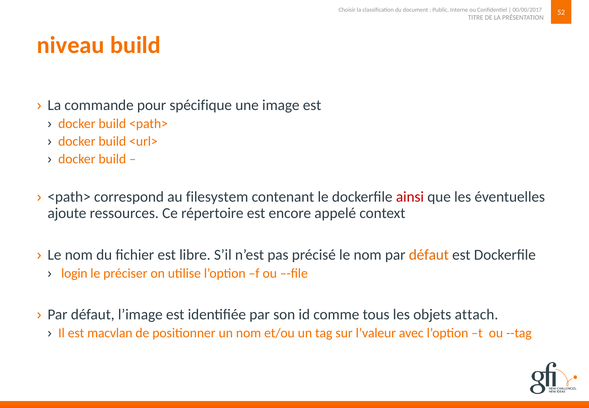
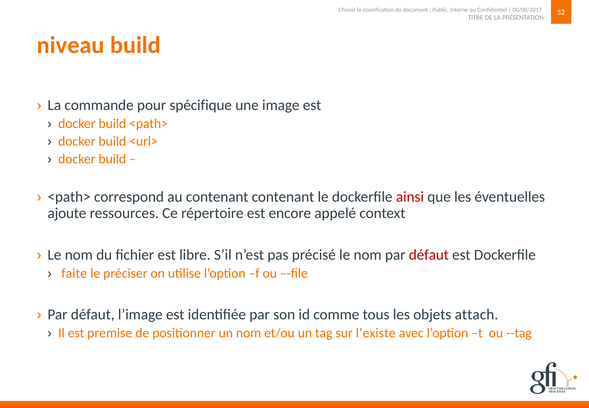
au filesystem: filesystem -> contenant
défaut at (429, 255) colour: orange -> red
login: login -> faite
macvlan: macvlan -> premise
l’valeur: l’valeur -> l’existe
